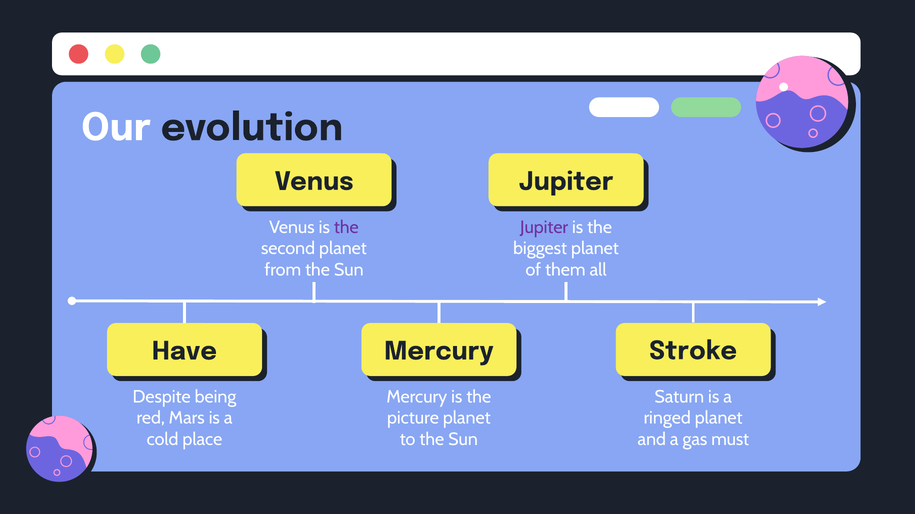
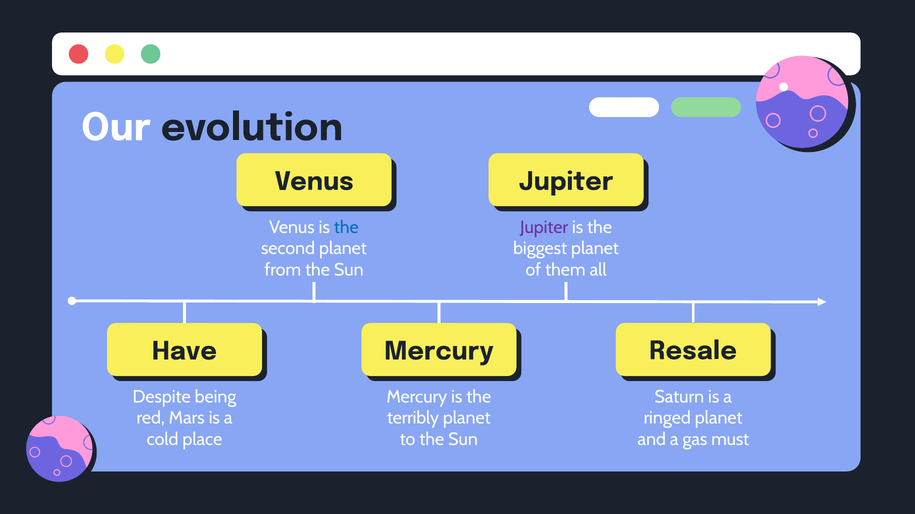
the at (346, 228) colour: purple -> blue
Stroke: Stroke -> Resale
picture: picture -> terribly
